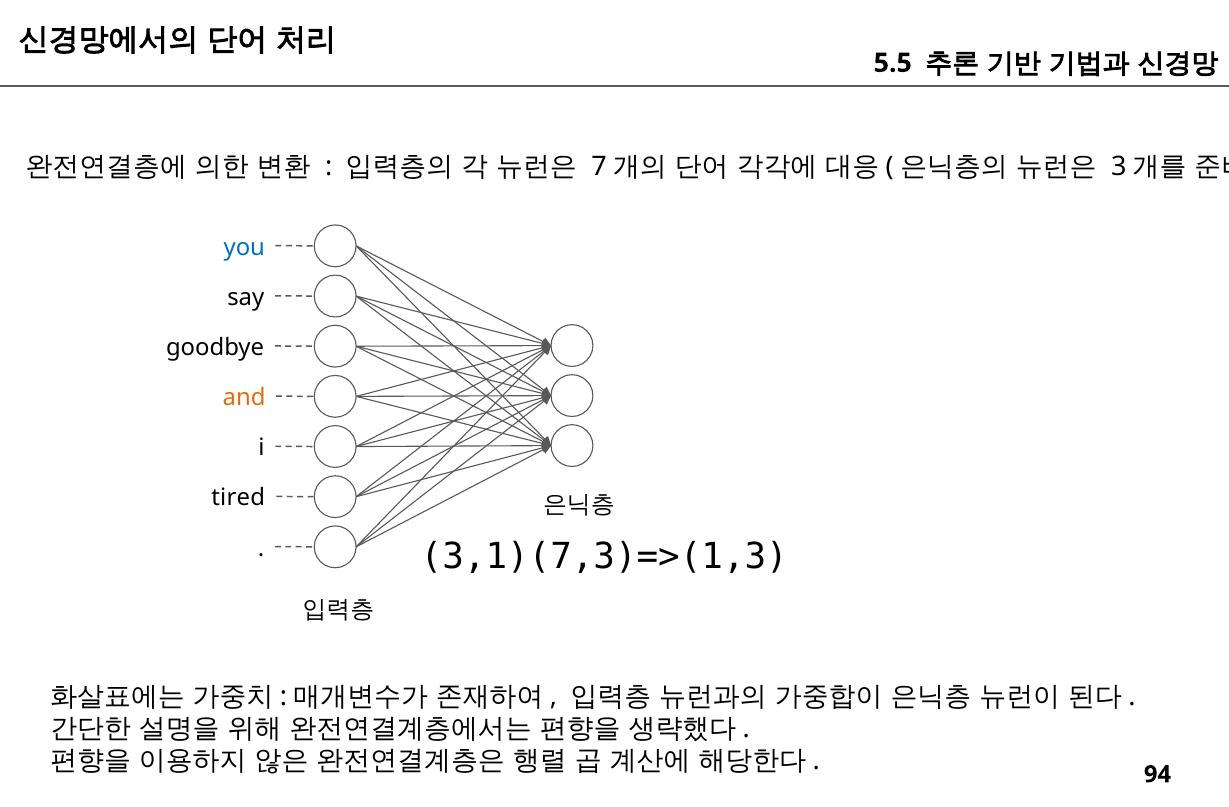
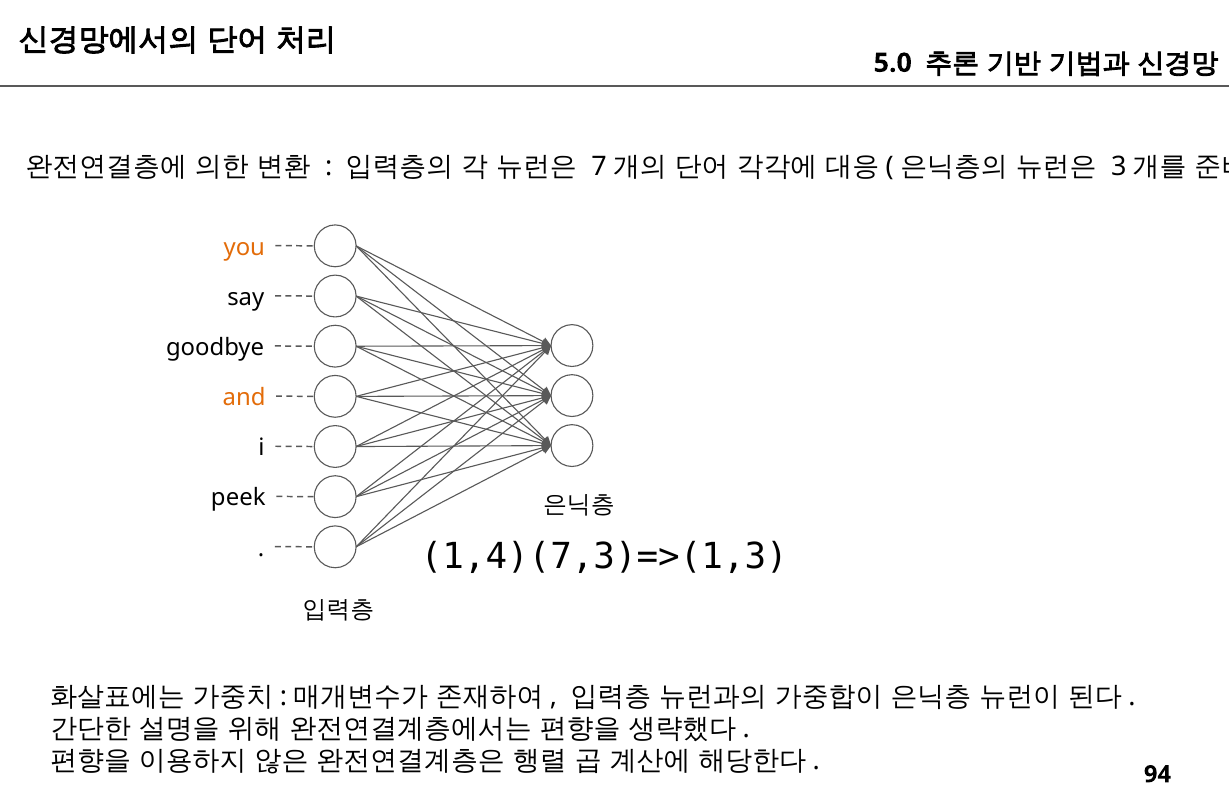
5.5: 5.5 -> 5.0
you colour: blue -> orange
tired: tired -> peek
3,1)(7,3)=>(1,3: 3,1)(7,3)=>(1,3 -> 1,4)(7,3)=>(1,3
